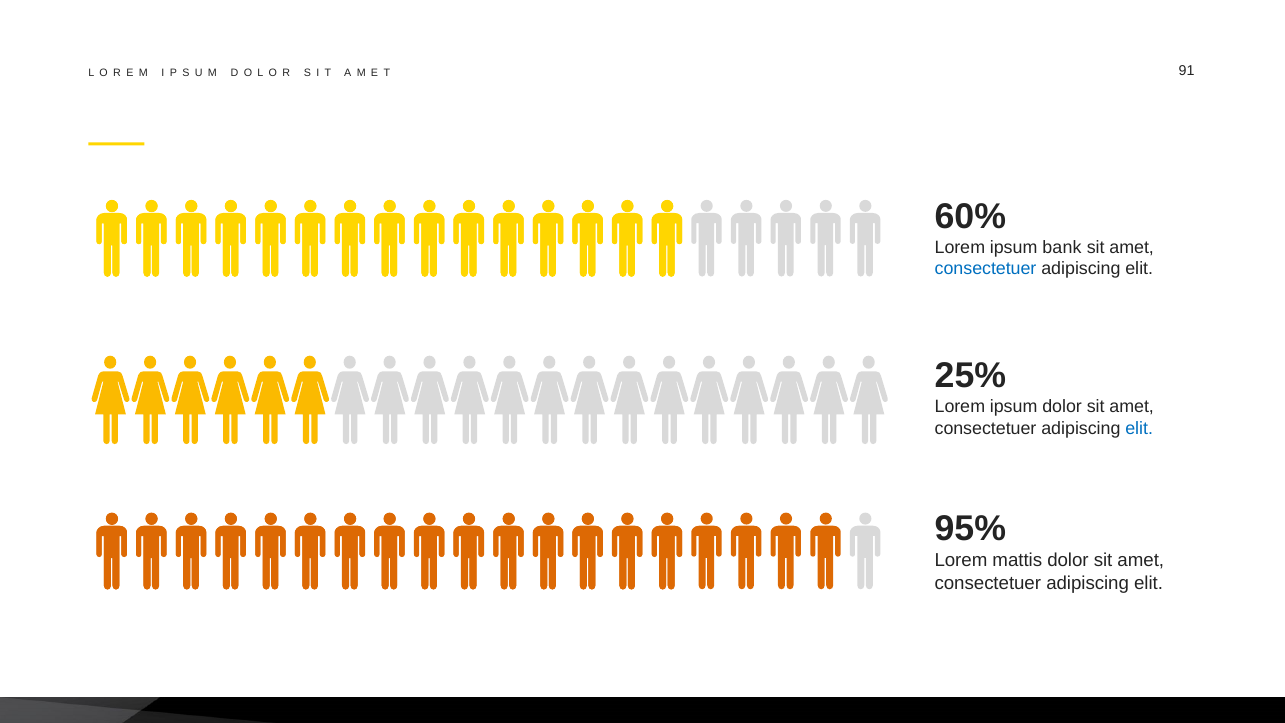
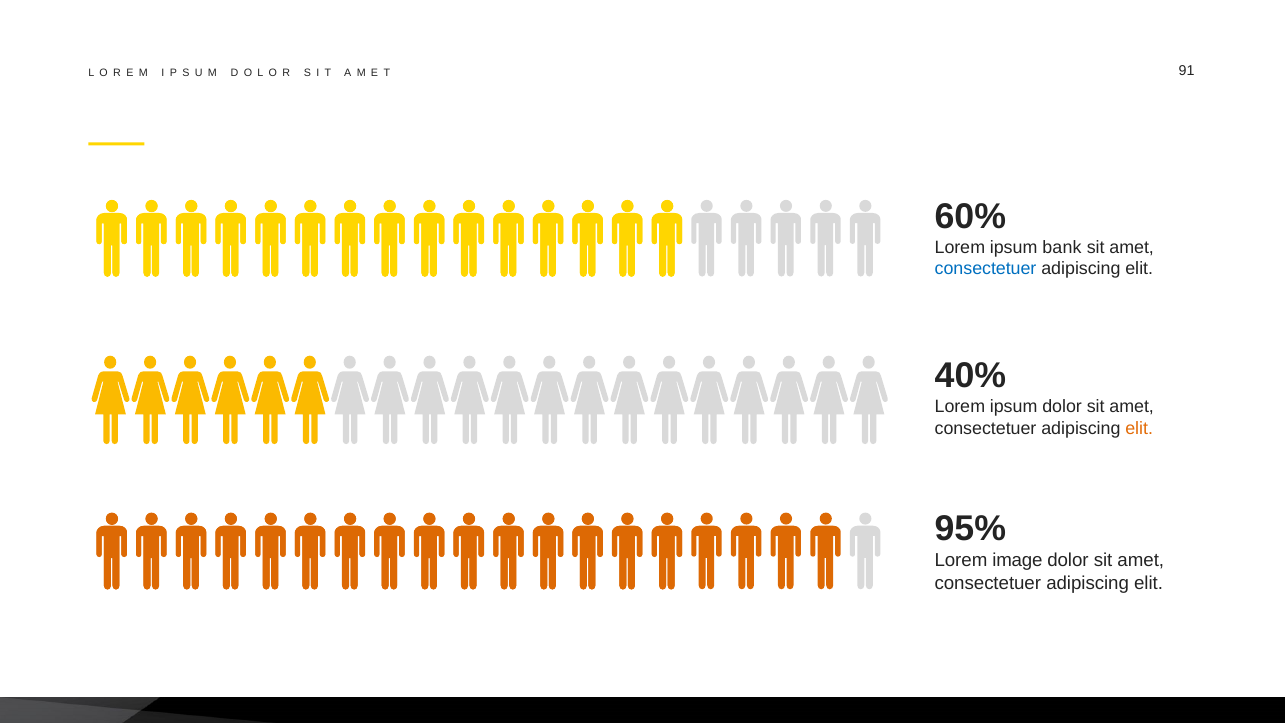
25%: 25% -> 40%
elit at (1139, 428) colour: blue -> orange
mattis: mattis -> image
